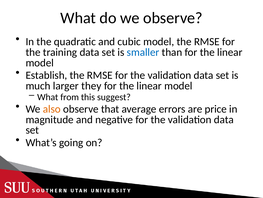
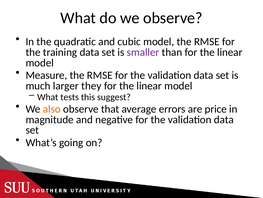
smaller colour: blue -> purple
Establish: Establish -> Measure
from: from -> tests
